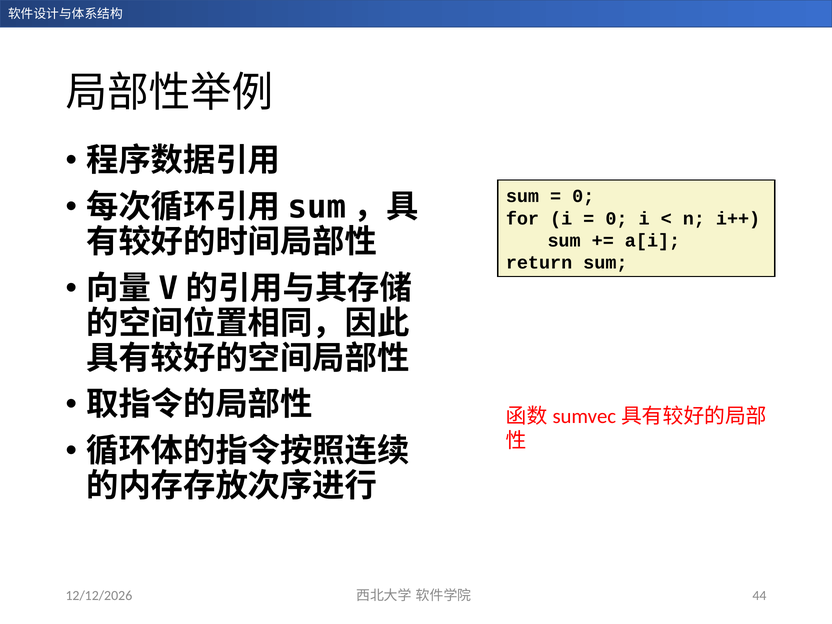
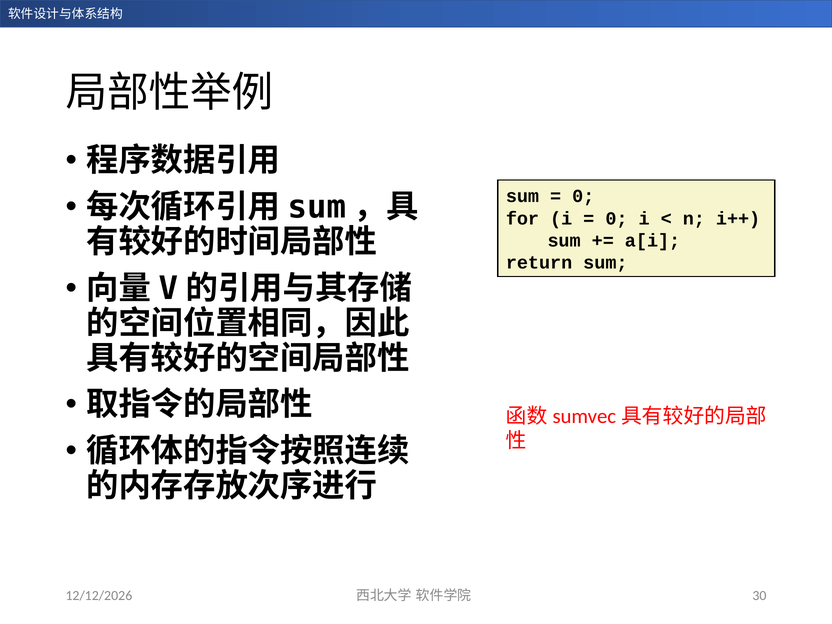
44: 44 -> 30
